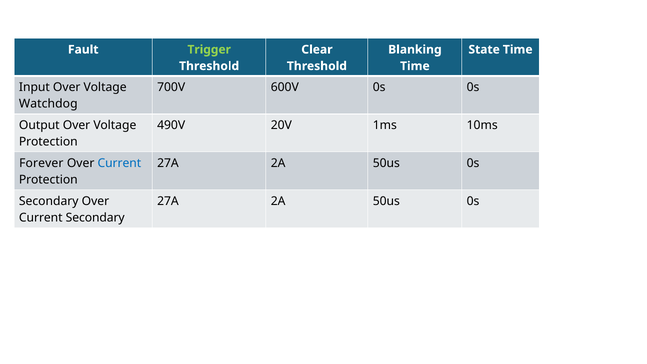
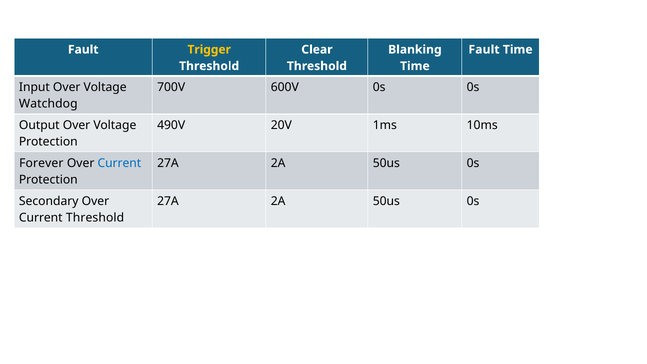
Trigger colour: light green -> yellow
State at (484, 50): State -> Fault
Current Secondary: Secondary -> Threshold
